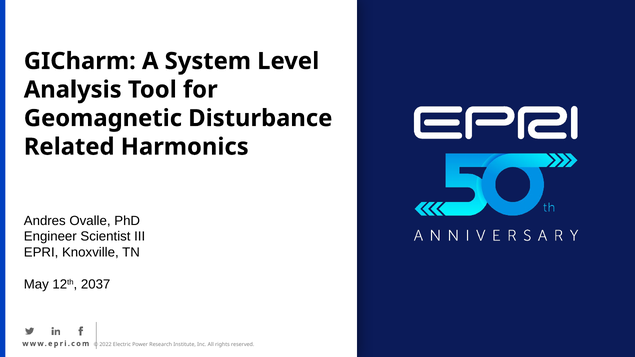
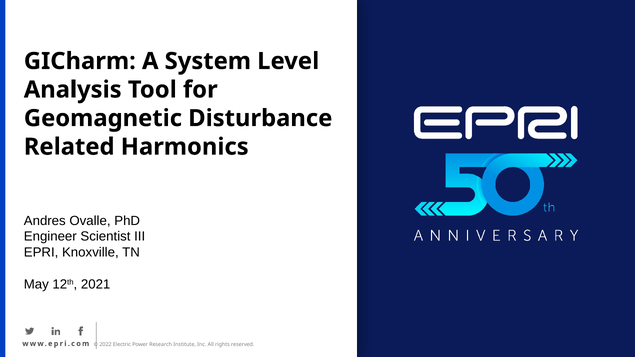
2037: 2037 -> 2021
